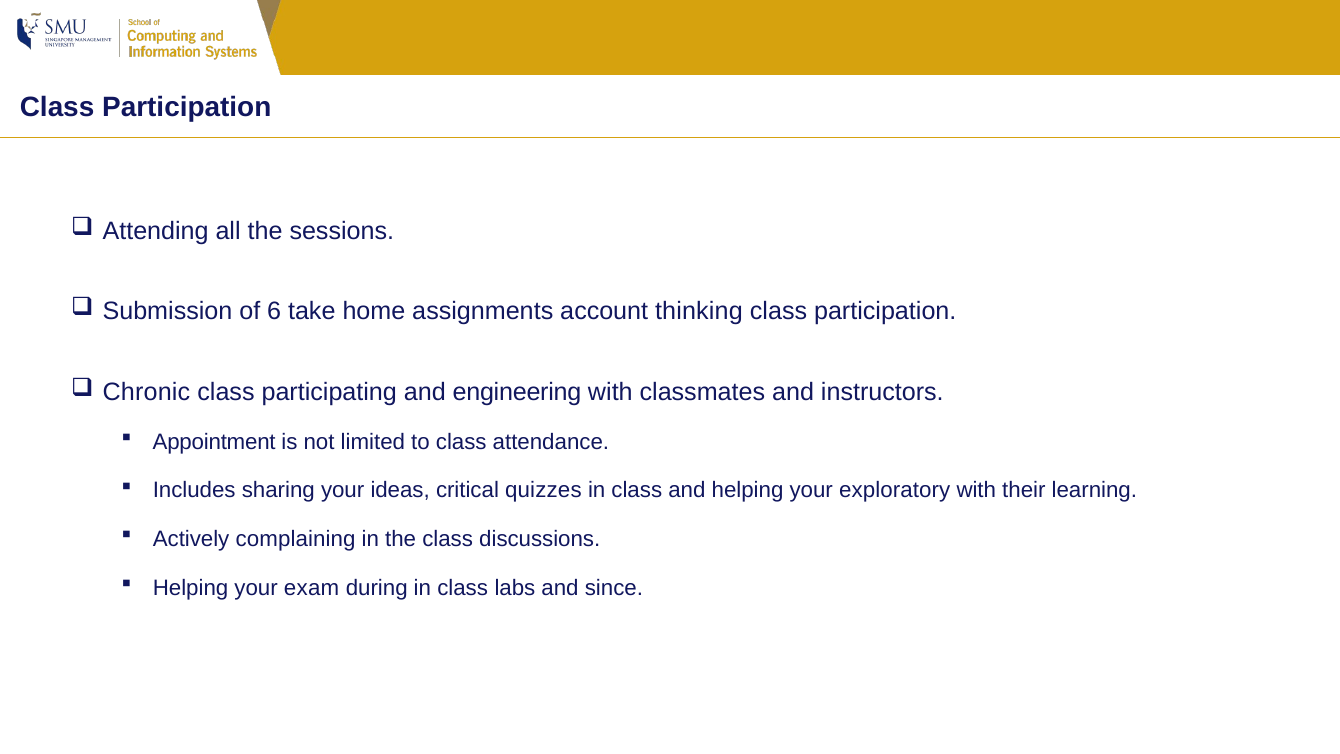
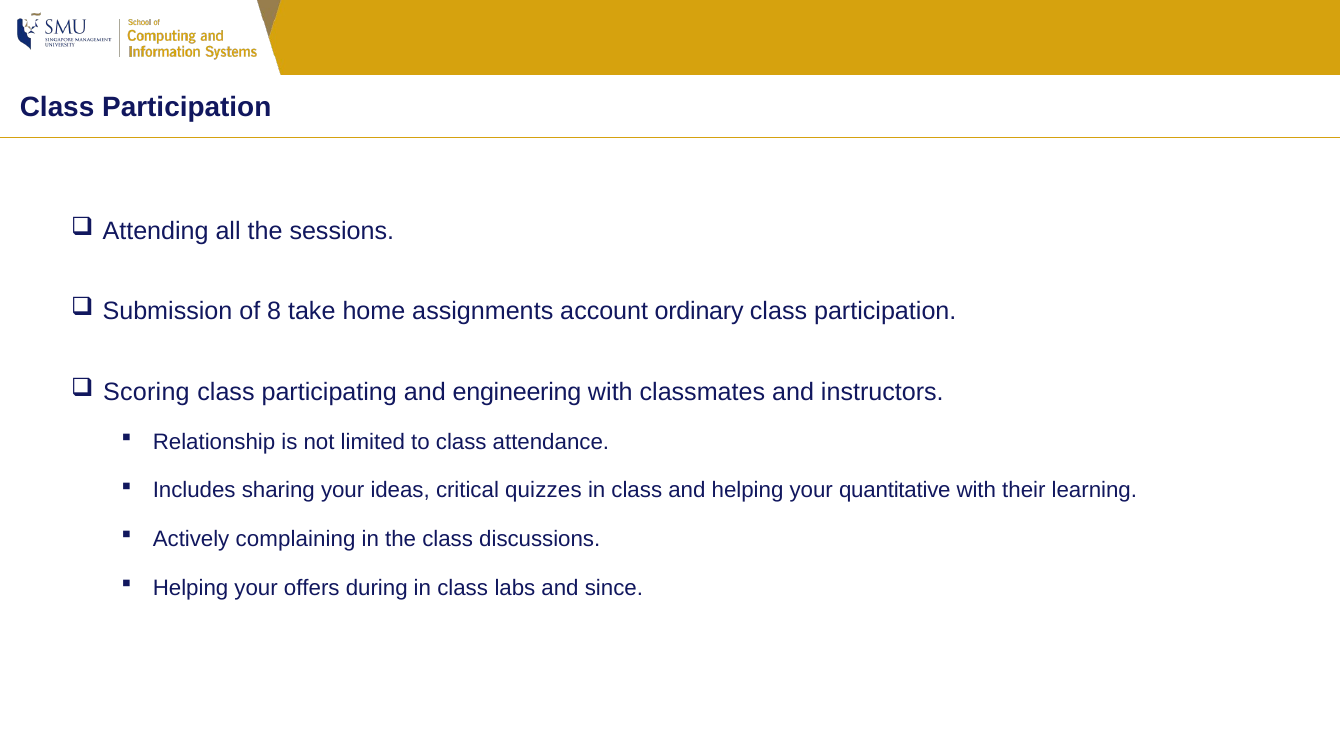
6: 6 -> 8
thinking: thinking -> ordinary
Chronic: Chronic -> Scoring
Appointment: Appointment -> Relationship
exploratory: exploratory -> quantitative
exam: exam -> offers
